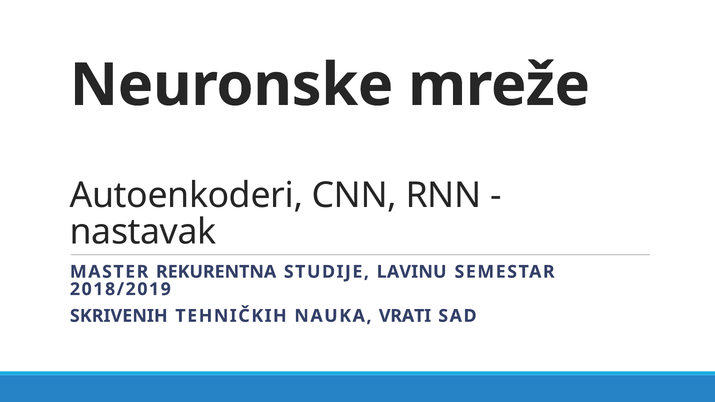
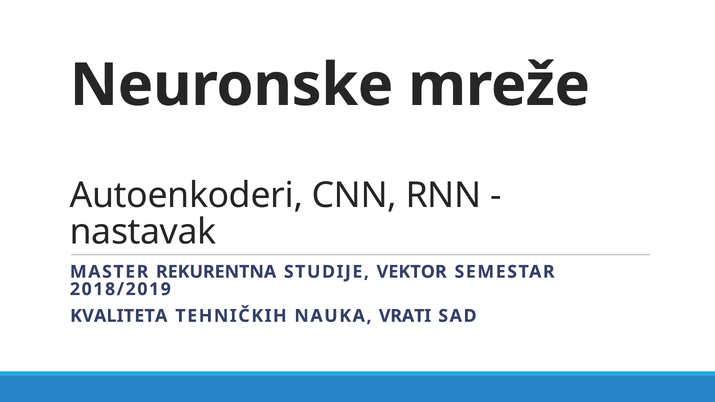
LAVINU: LAVINU -> VEKTOR
SKRIVENIH: SKRIVENIH -> KVALITETA
